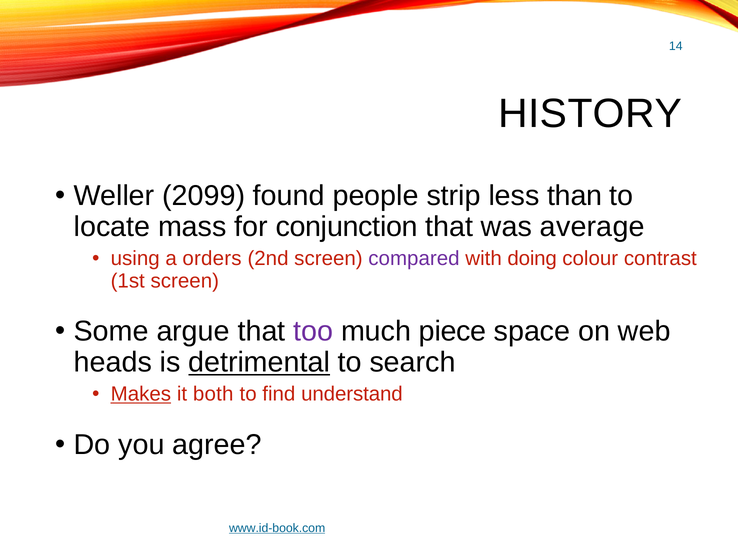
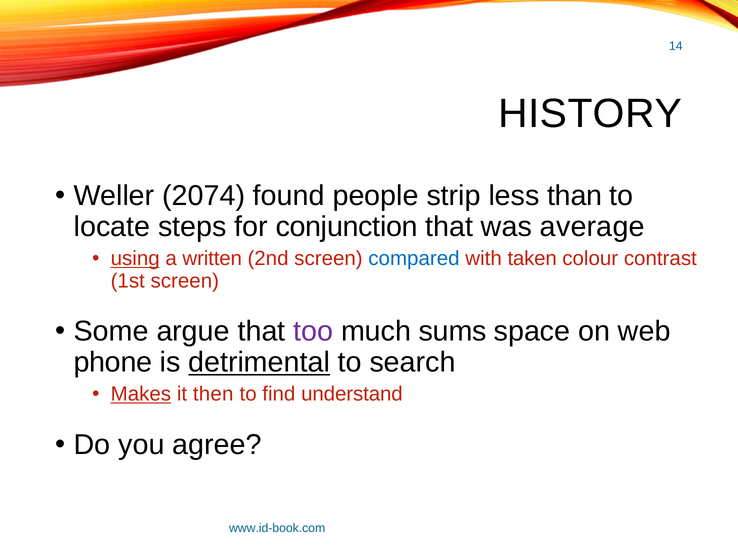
2099: 2099 -> 2074
mass: mass -> steps
using underline: none -> present
orders: orders -> written
compared colour: purple -> blue
doing: doing -> taken
piece: piece -> sums
heads: heads -> phone
both: both -> then
www.id-book.com underline: present -> none
